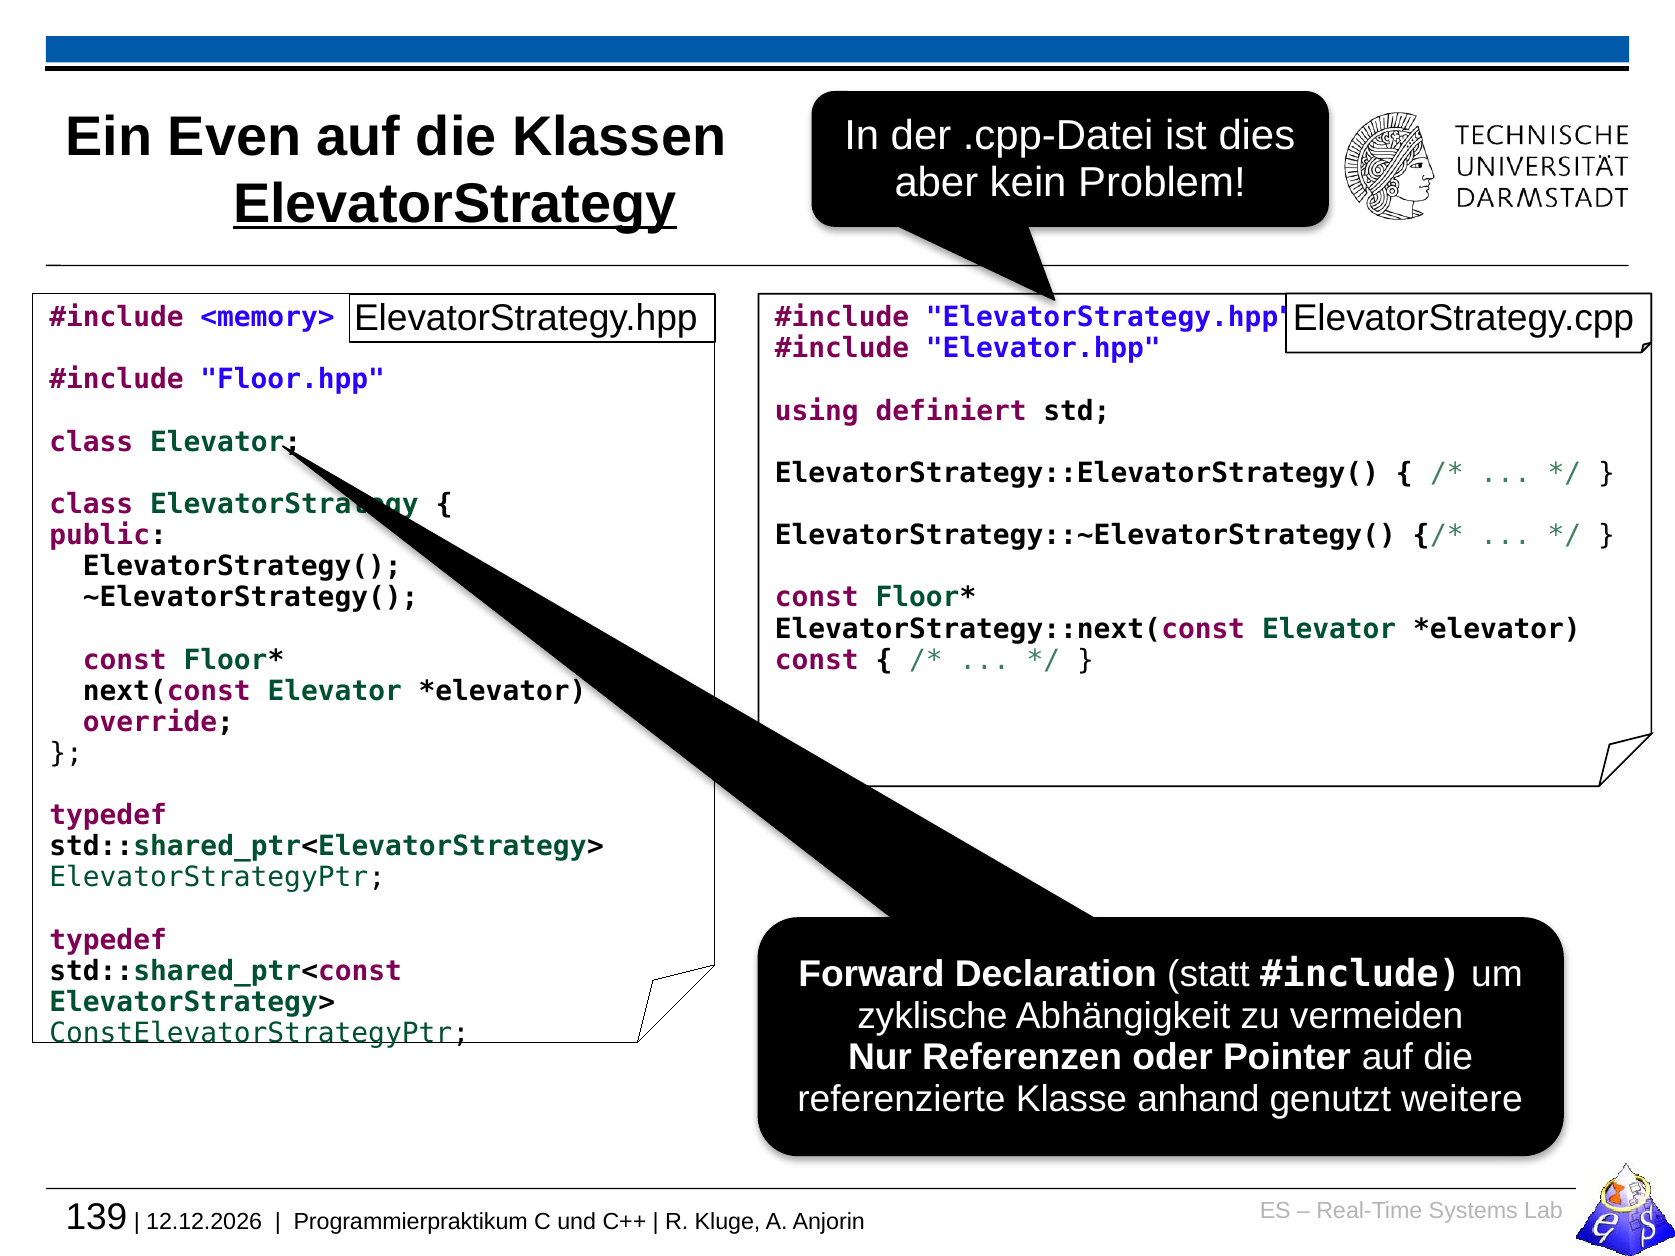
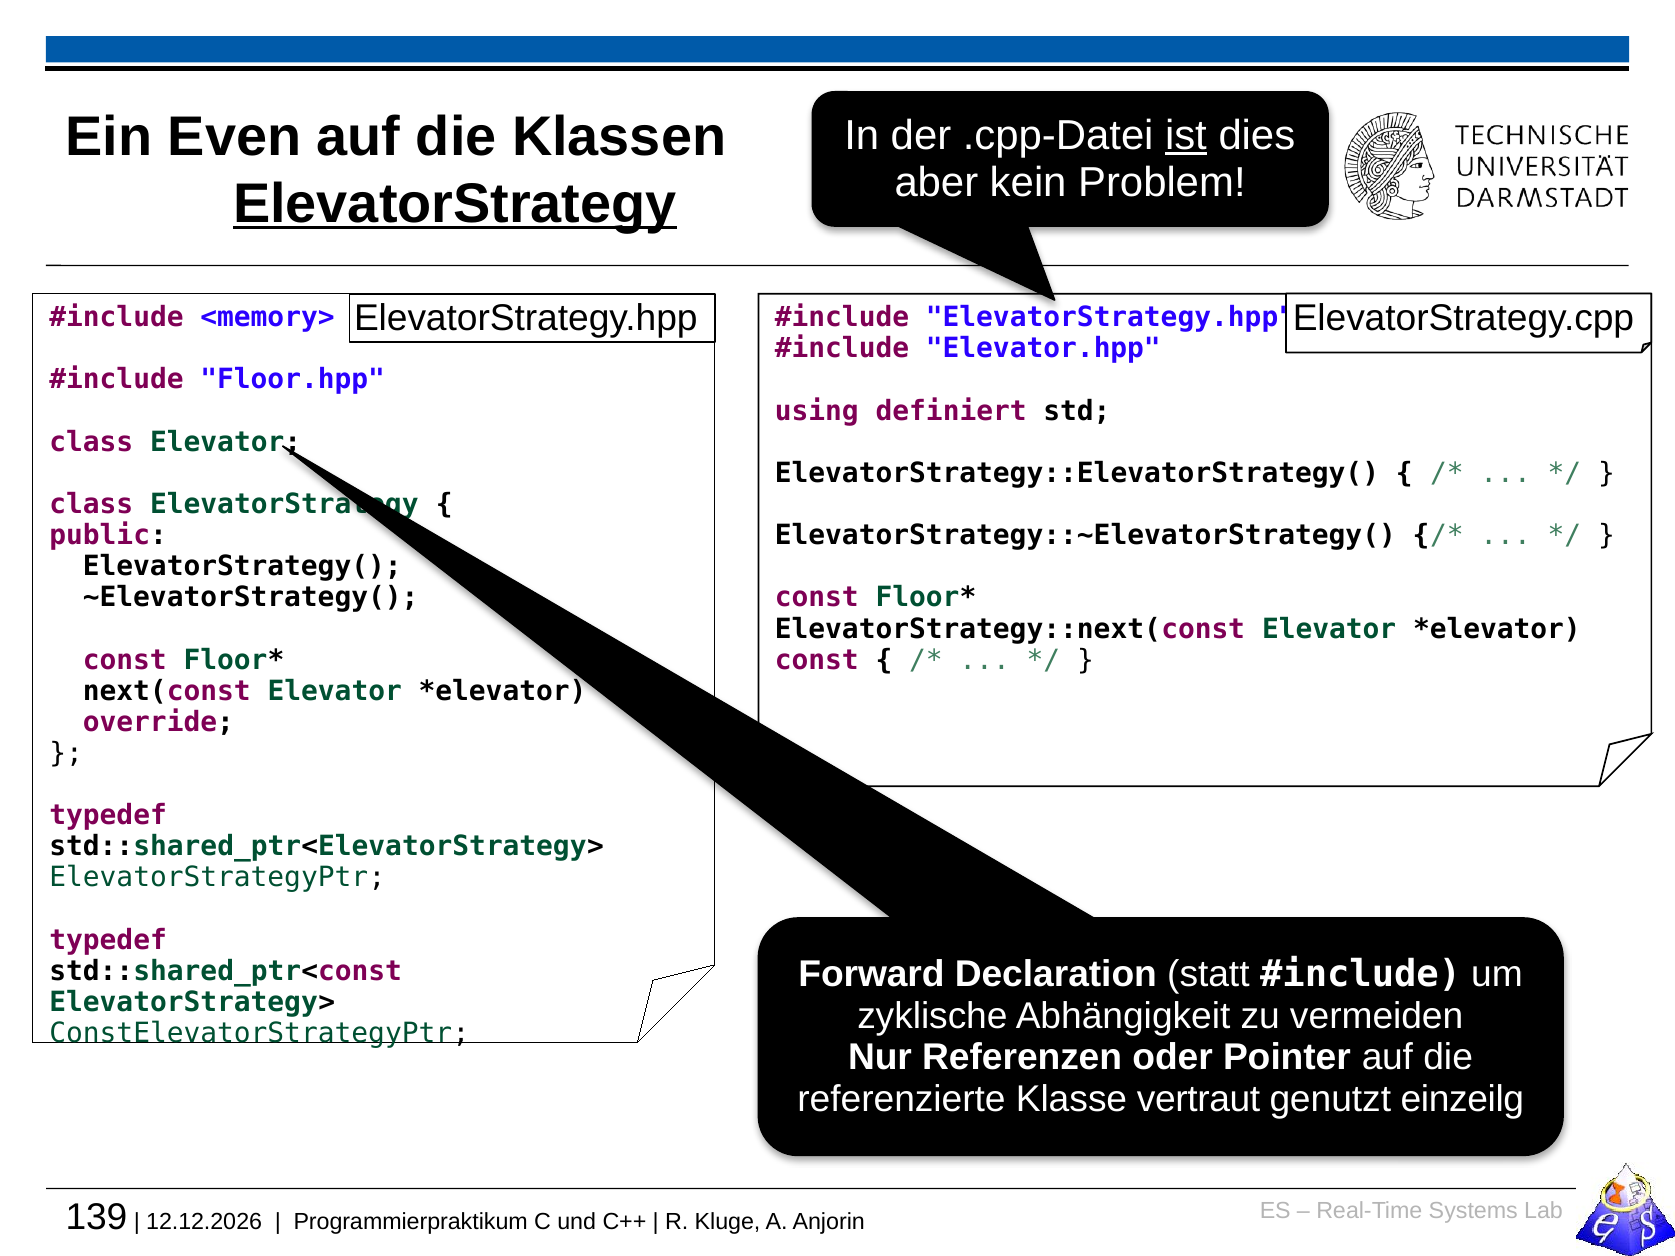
ist underline: none -> present
anhand: anhand -> vertraut
weitere: weitere -> einzeilg
